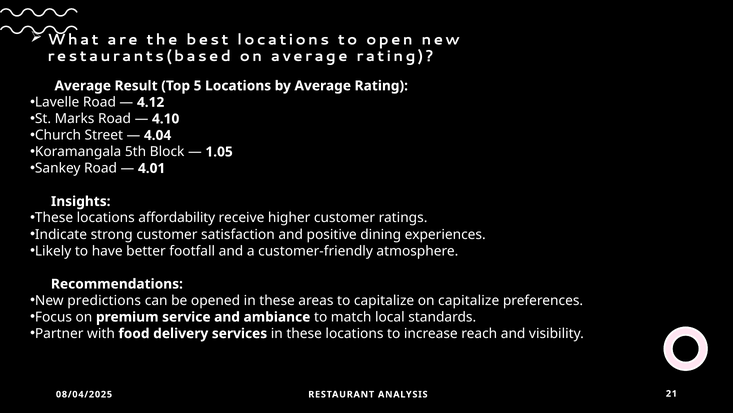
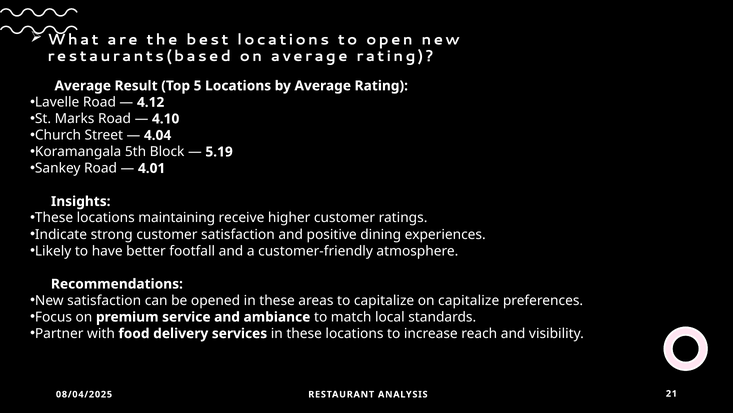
1.05: 1.05 -> 5.19
affordability: affordability -> maintaining
New predictions: predictions -> satisfaction
